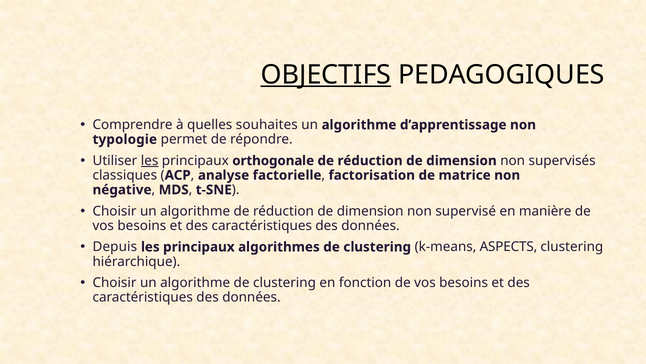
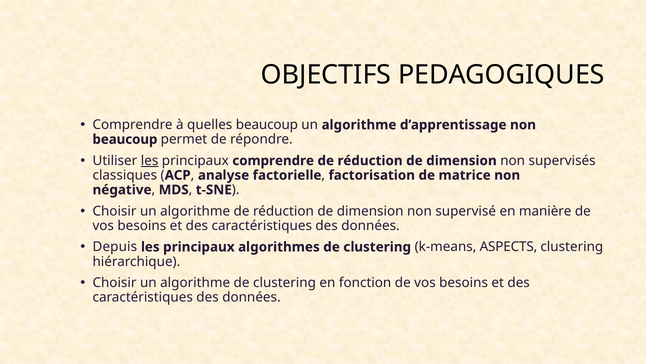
OBJECTIFS underline: present -> none
quelles souhaites: souhaites -> beaucoup
typologie at (125, 139): typologie -> beaucoup
principaux orthogonale: orthogonale -> comprendre
